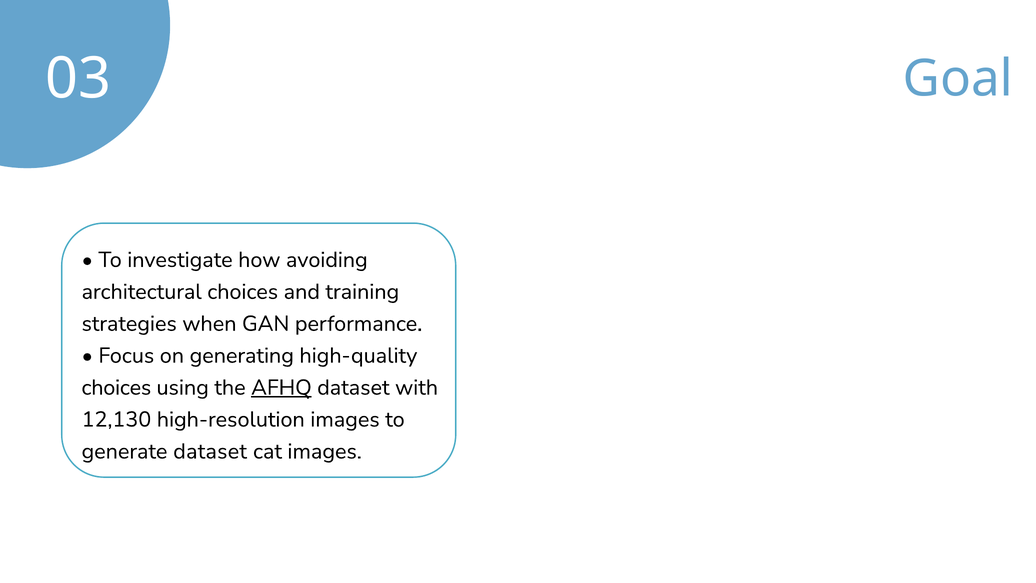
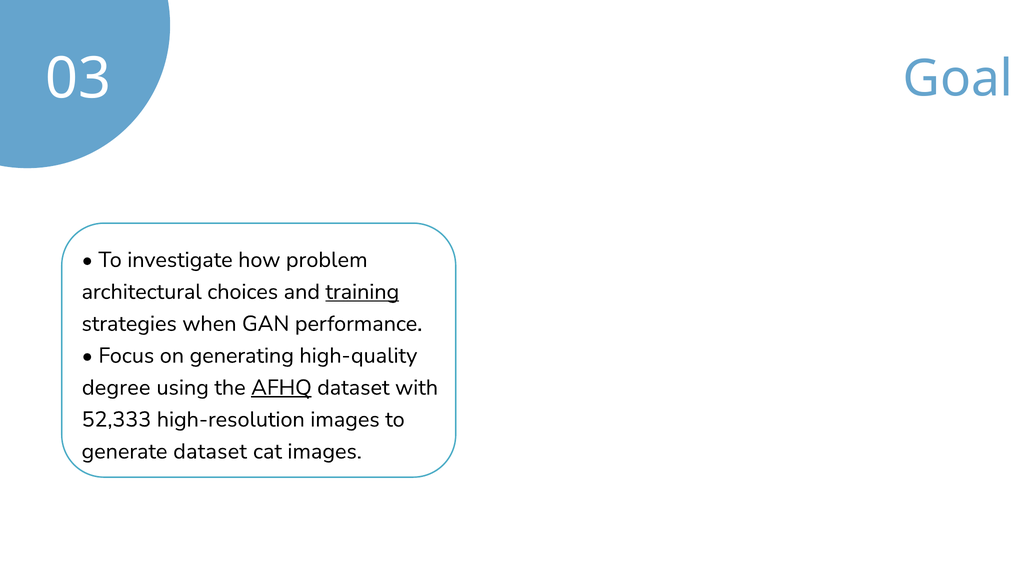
avoiding: avoiding -> problem
training underline: none -> present
choices at (116, 387): choices -> degree
12,130: 12,130 -> 52,333
